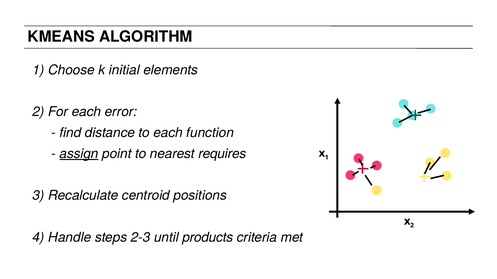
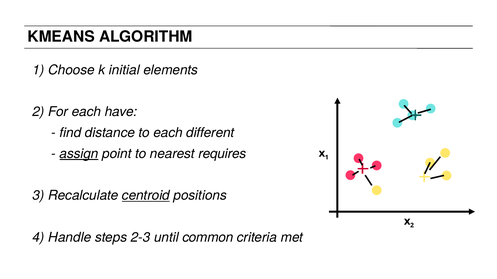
error: error -> have
function: function -> different
centroid underline: none -> present
products: products -> common
